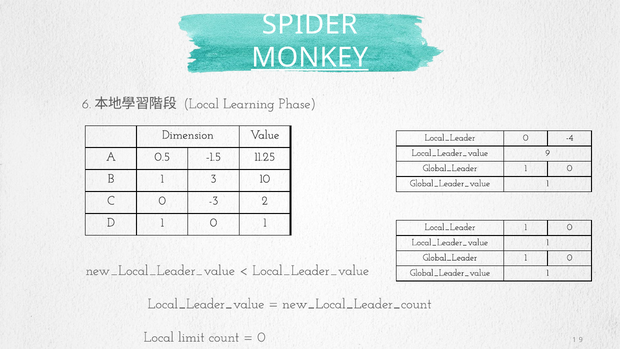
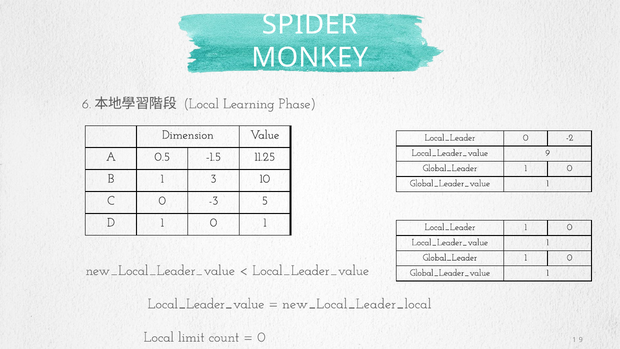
MONKEY underline: present -> none
-4: -4 -> -2
2: 2 -> 5
new_Local_Leader_count: new_Local_Leader_count -> new_Local_Leader_local
